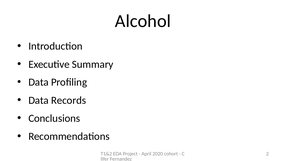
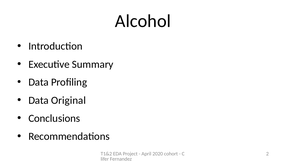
Records: Records -> Original
